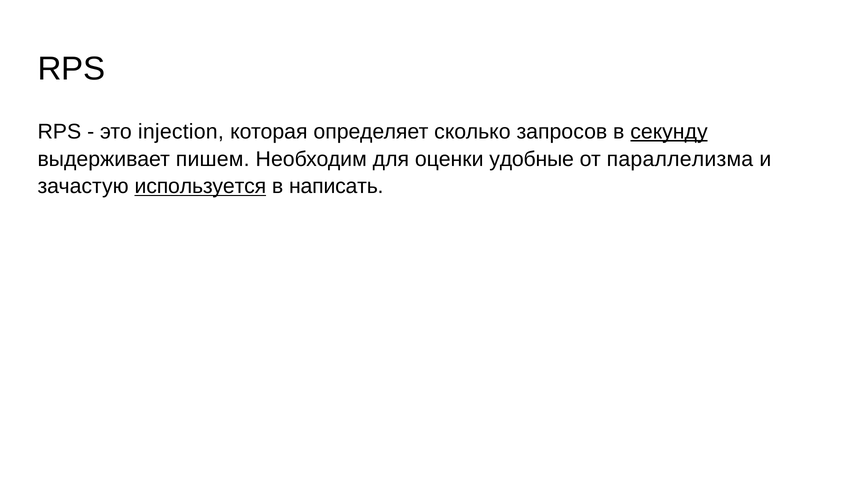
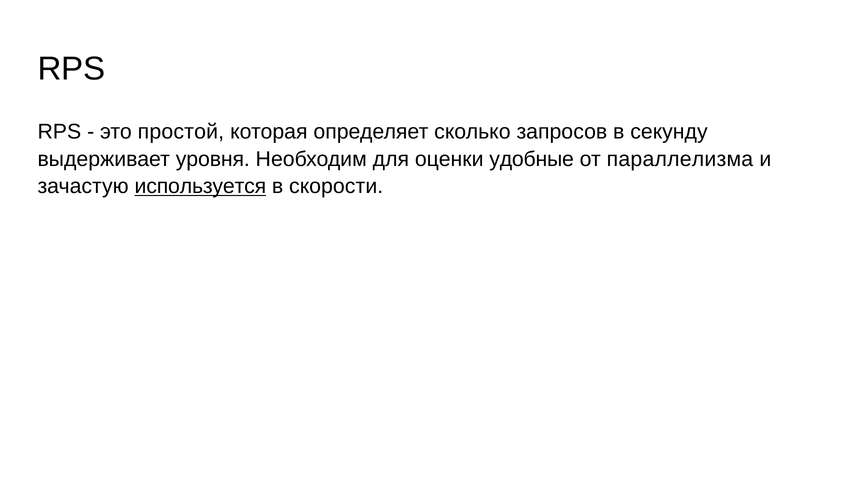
injection: injection -> простой
секунду underline: present -> none
пишем: пишем -> уровня
написать: написать -> скорости
